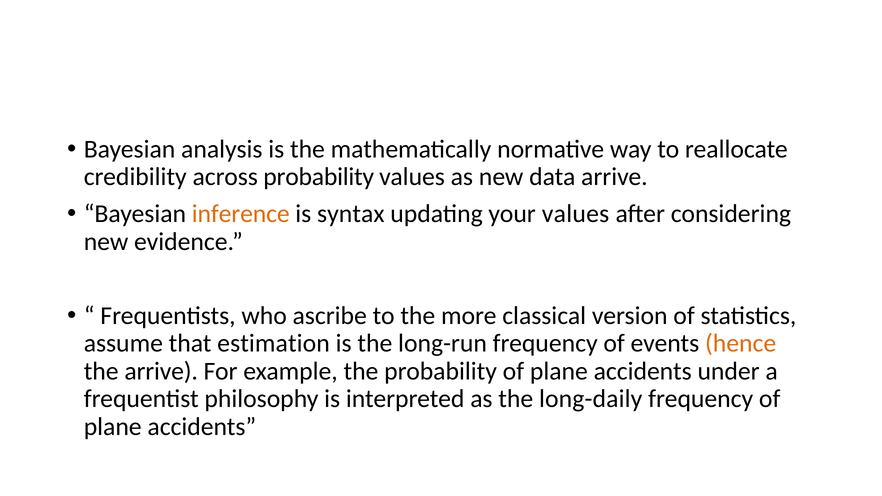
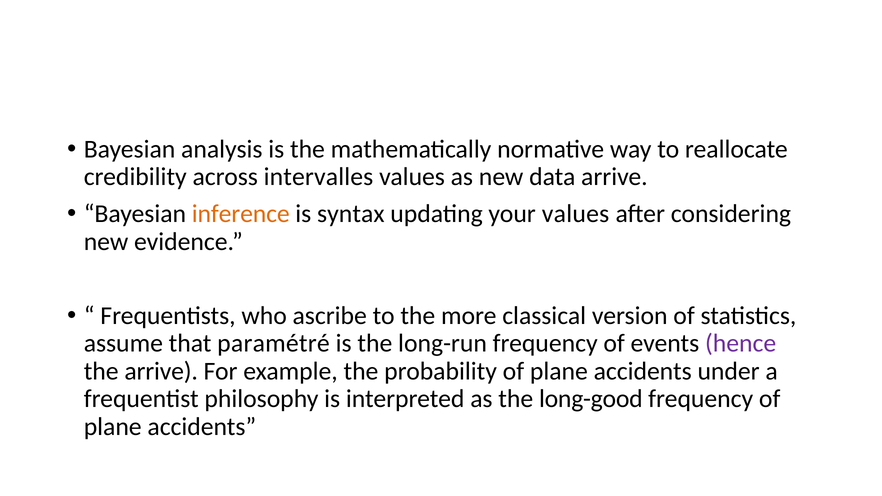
across probability: probability -> intervalles
estimation: estimation -> paramétré
hence colour: orange -> purple
long-daily: long-daily -> long-good
